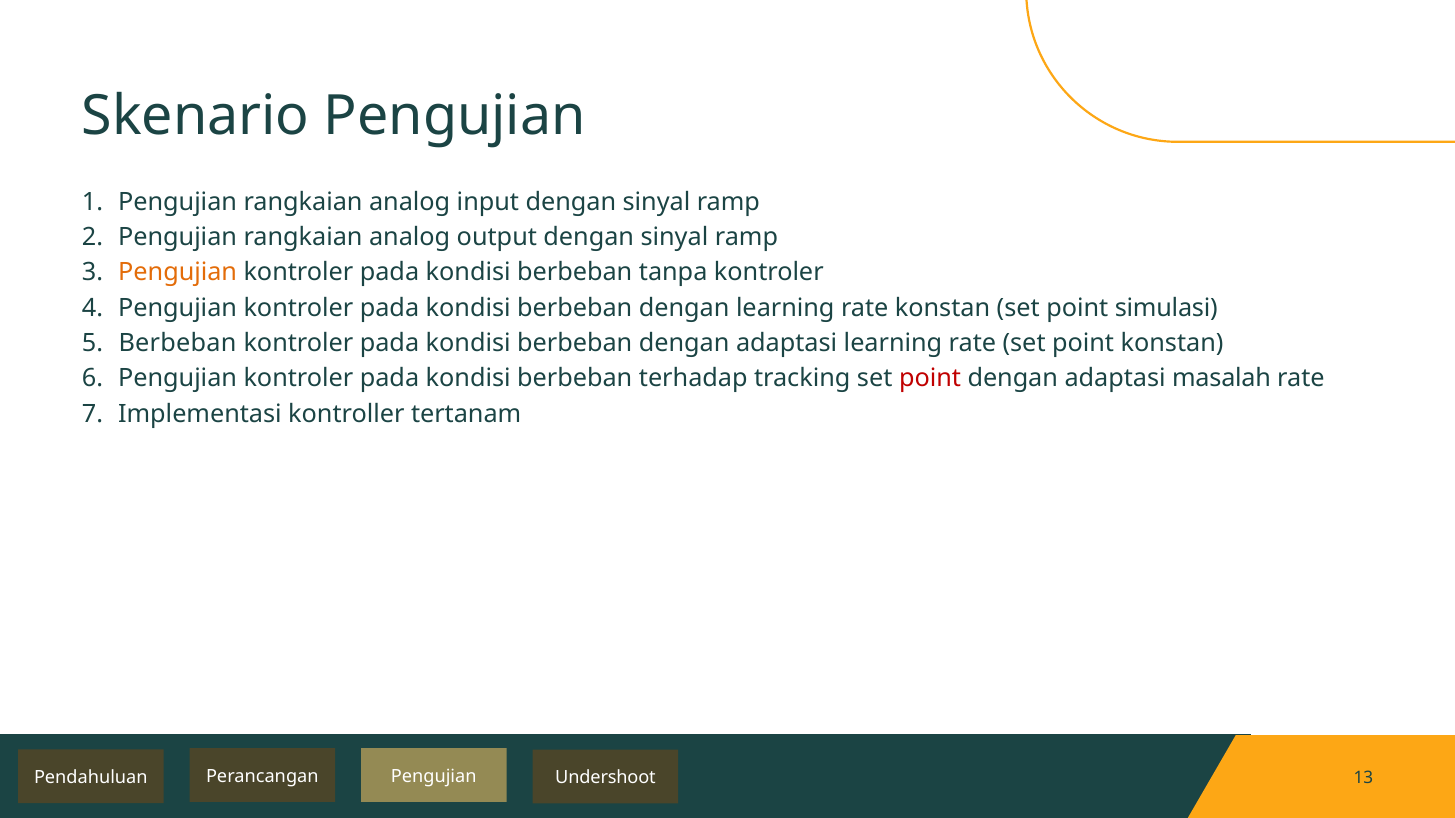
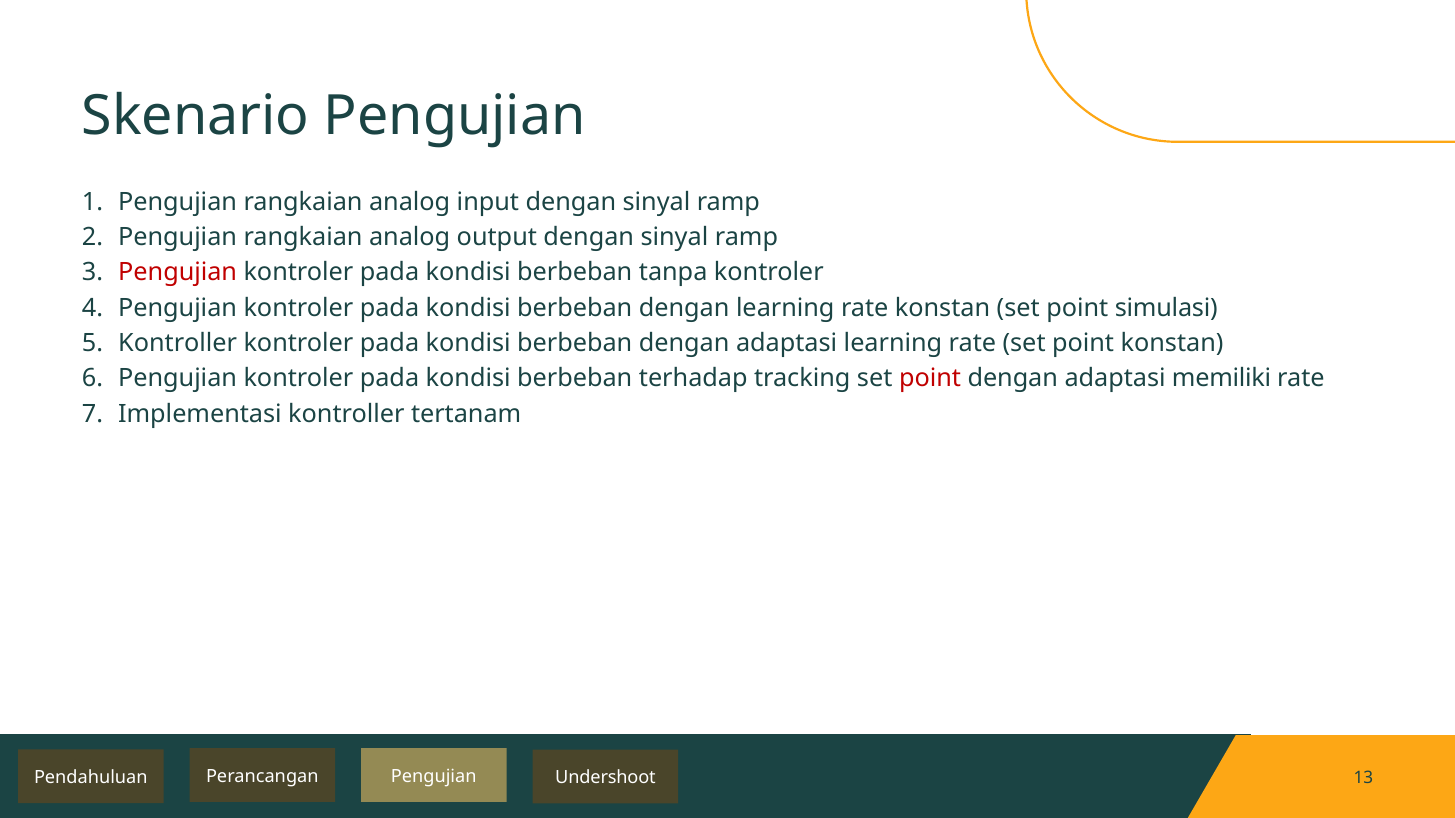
Pengujian at (178, 273) colour: orange -> red
Berbeban at (178, 343): Berbeban -> Kontroller
masalah: masalah -> memiliki
